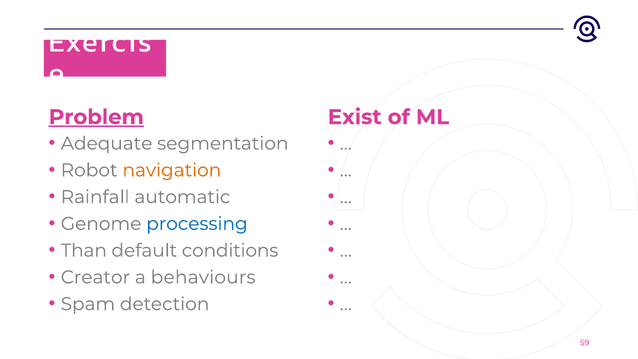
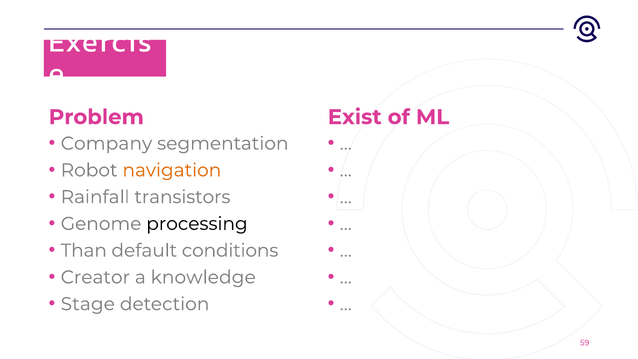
Problem underline: present -> none
Adequate: Adequate -> Company
automatic: automatic -> transistors
processing colour: blue -> black
behaviours: behaviours -> knowledge
Spam: Spam -> Stage
